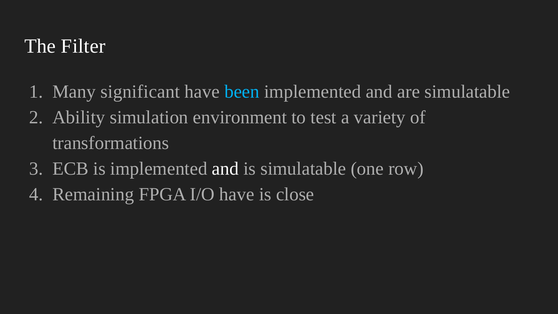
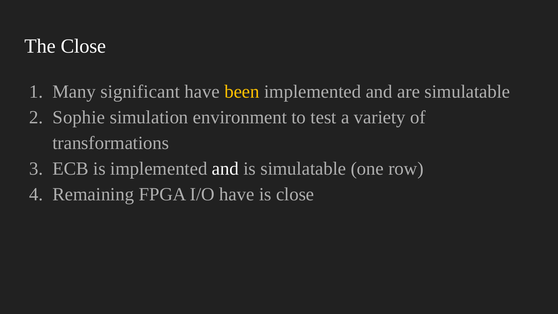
The Filter: Filter -> Close
been colour: light blue -> yellow
Ability: Ability -> Sophie
